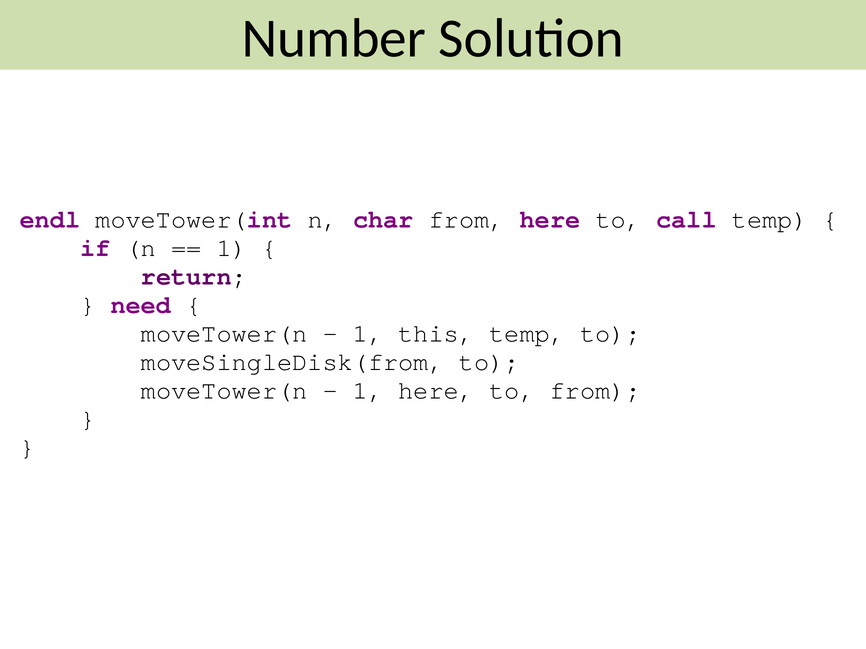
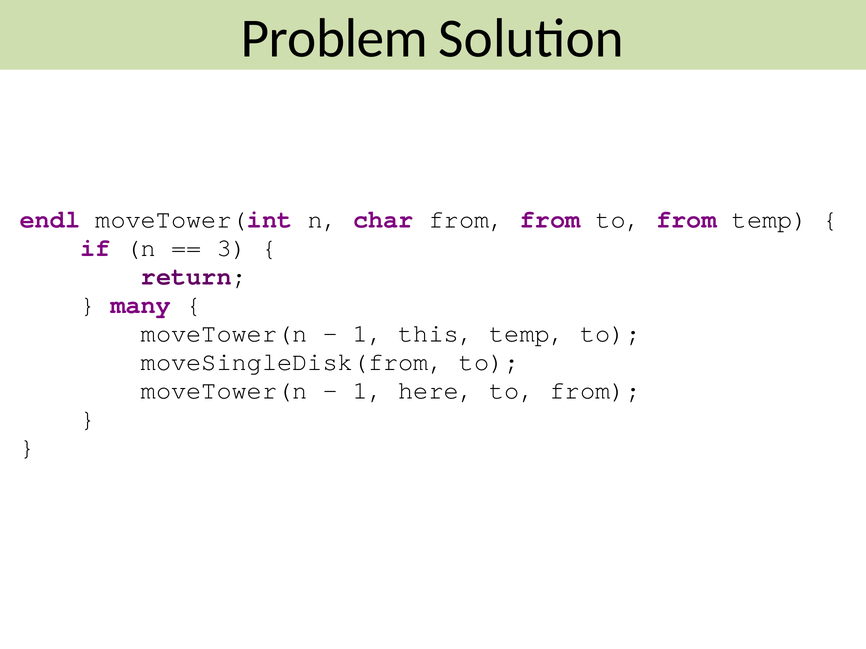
Number: Number -> Problem
from here: here -> from
call at (686, 220): call -> from
1 at (232, 248): 1 -> 3
need: need -> many
